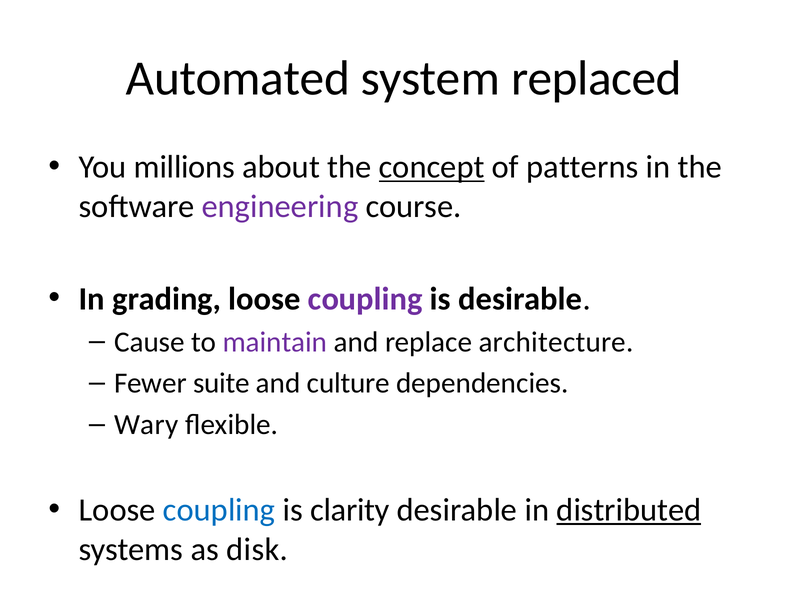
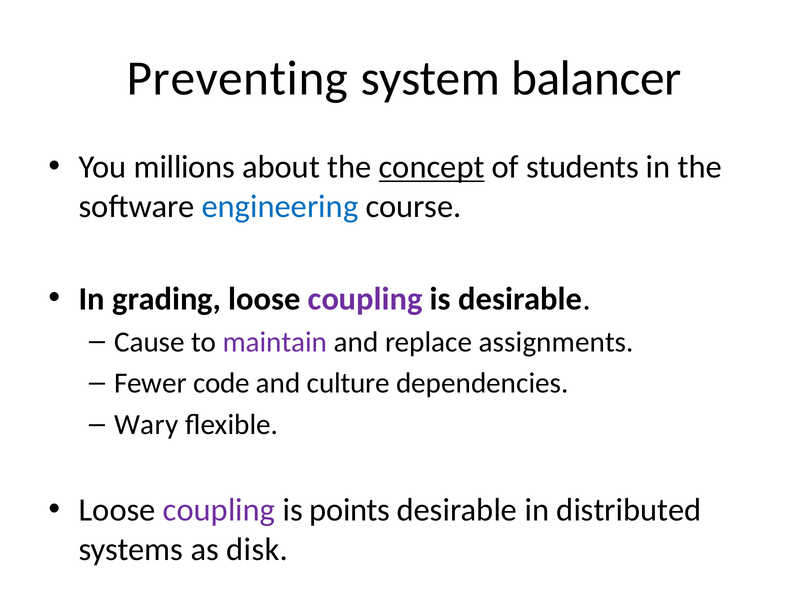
Automated: Automated -> Preventing
replaced: replaced -> balancer
patterns: patterns -> students
engineering colour: purple -> blue
architecture: architecture -> assignments
suite: suite -> code
coupling at (219, 510) colour: blue -> purple
clarity: clarity -> points
distributed underline: present -> none
